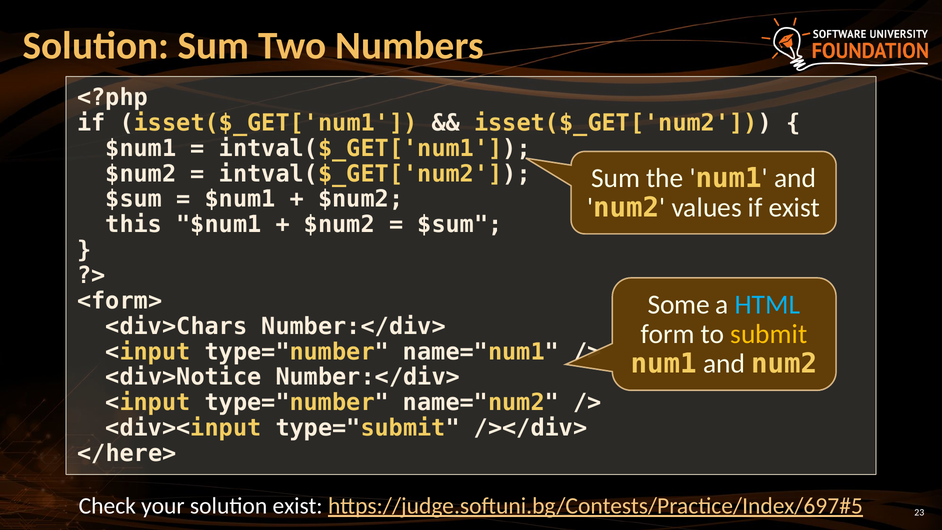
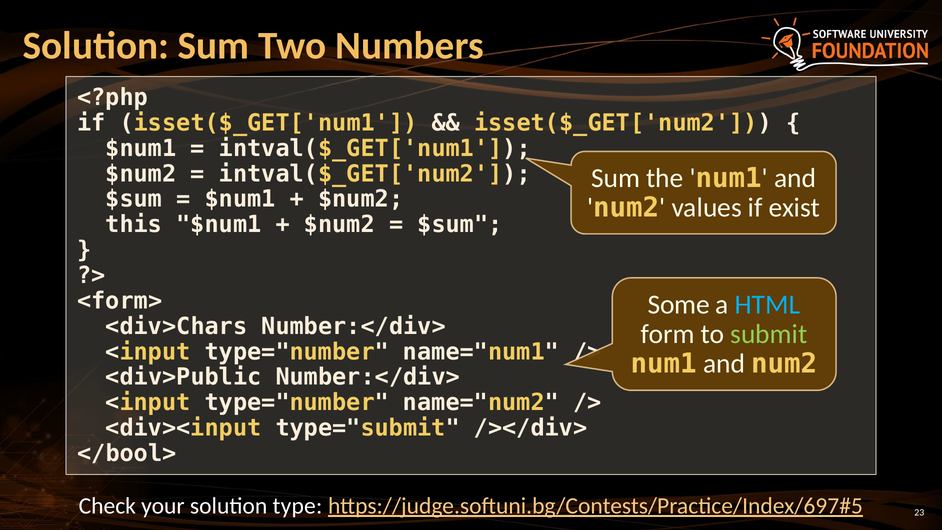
submit colour: yellow -> light green
<div>Notice: <div>Notice -> <div>Public
</here>: </here> -> </bool>
solution exist: exist -> type
